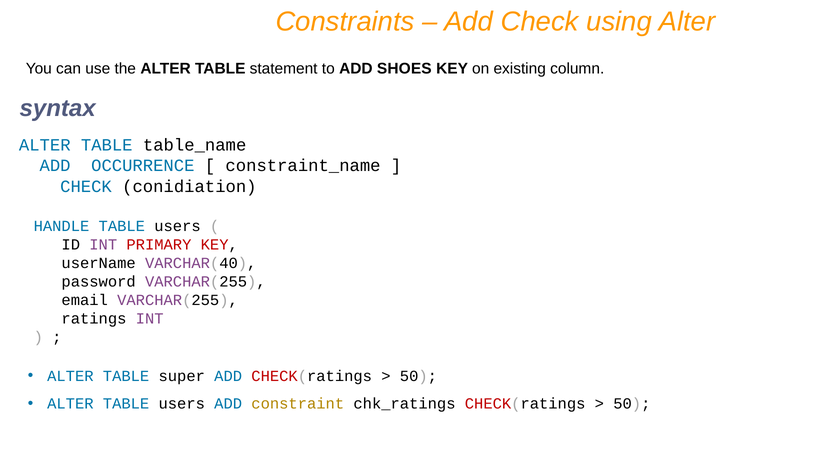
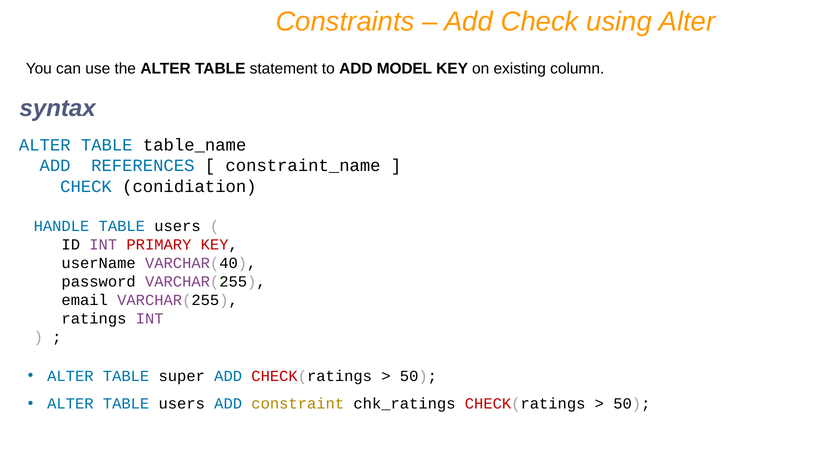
SHOES: SHOES -> MODEL
OCCURRENCE: OCCURRENCE -> REFERENCES
